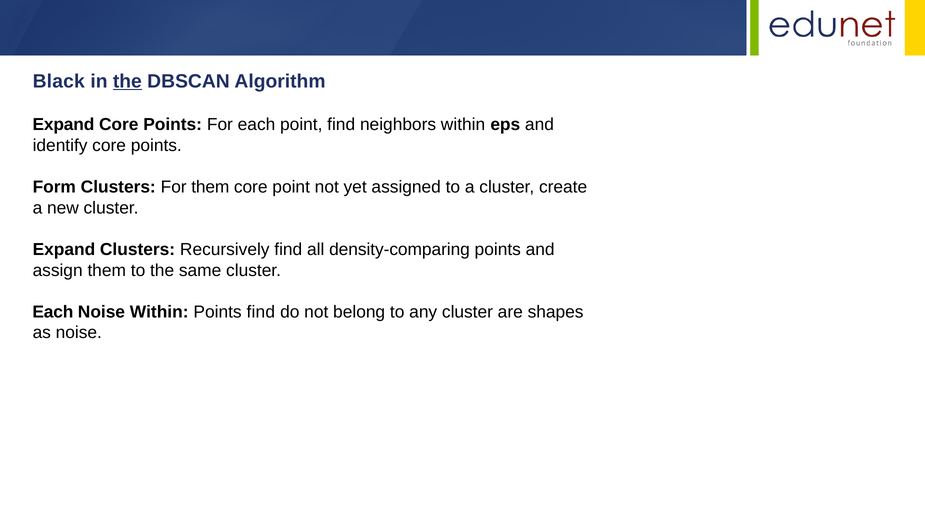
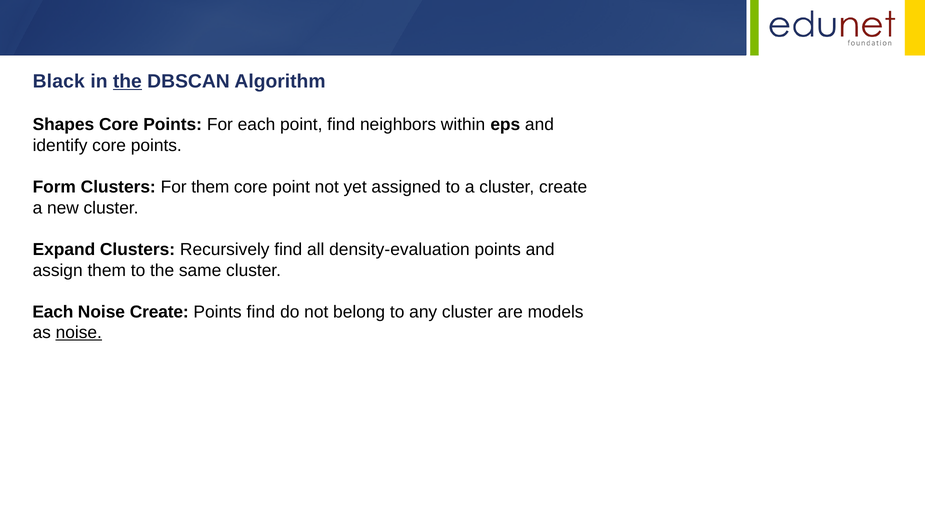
Expand at (63, 125): Expand -> Shapes
density-comparing: density-comparing -> density-evaluation
Noise Within: Within -> Create
shapes: shapes -> models
noise at (79, 333) underline: none -> present
